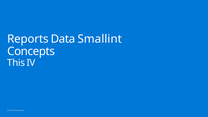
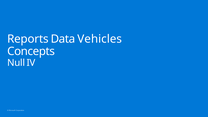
Smallint: Smallint -> Vehicles
This: This -> Null
